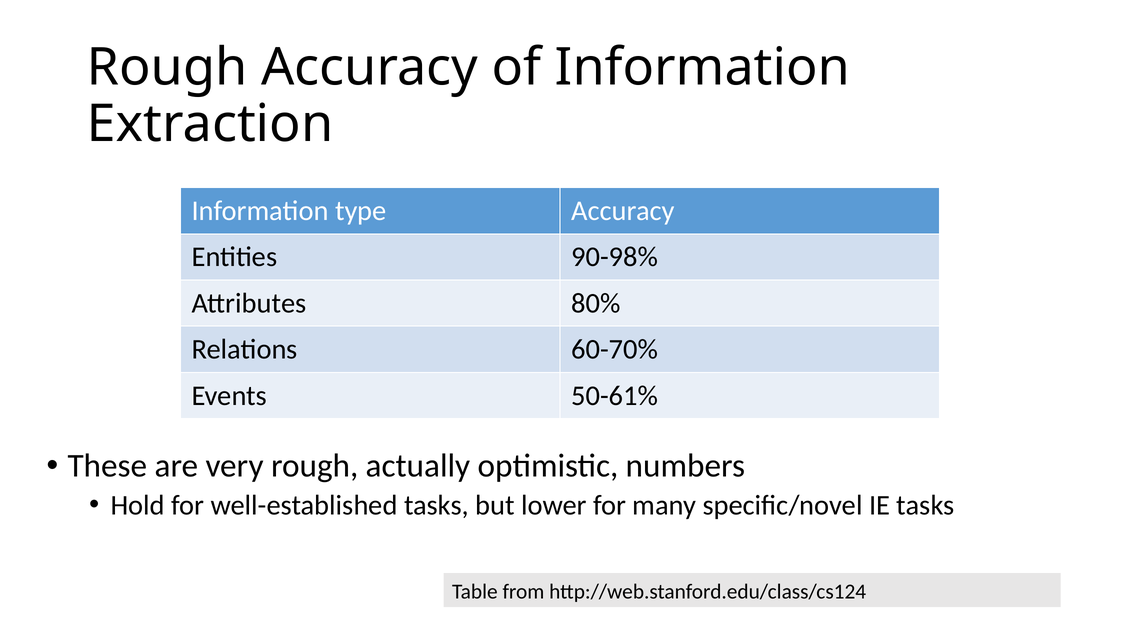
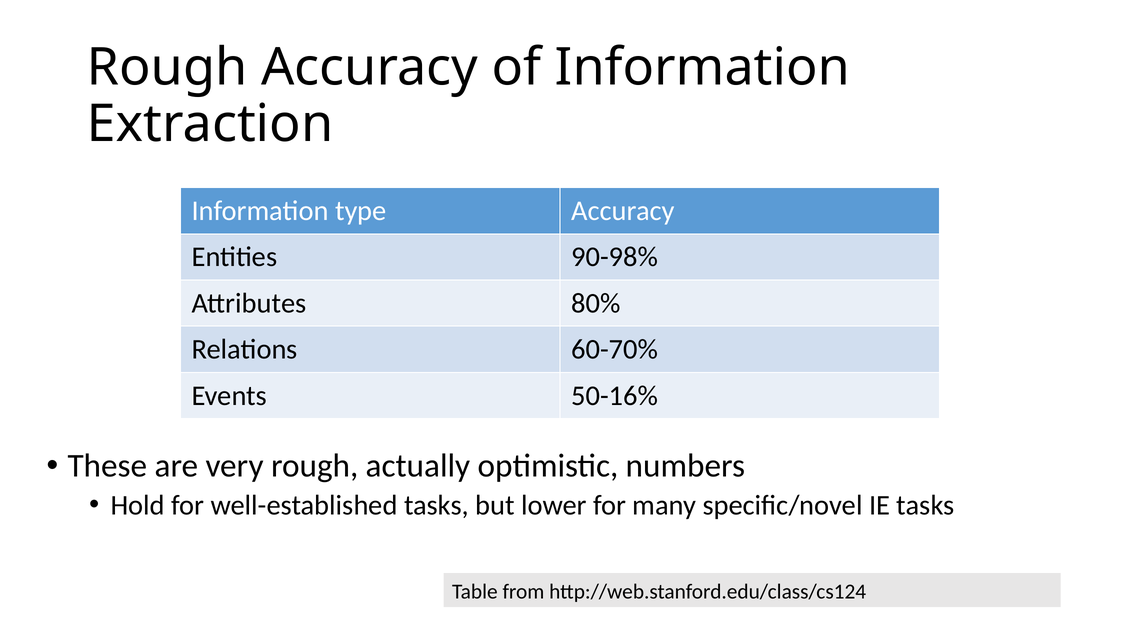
50-61%: 50-61% -> 50-16%
